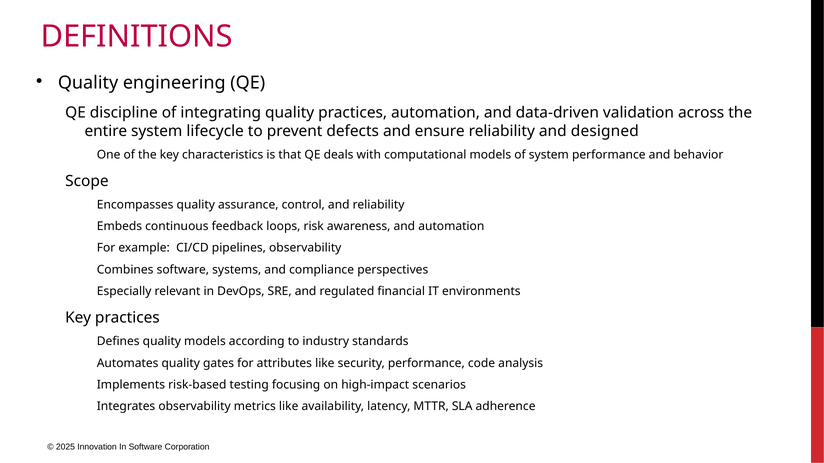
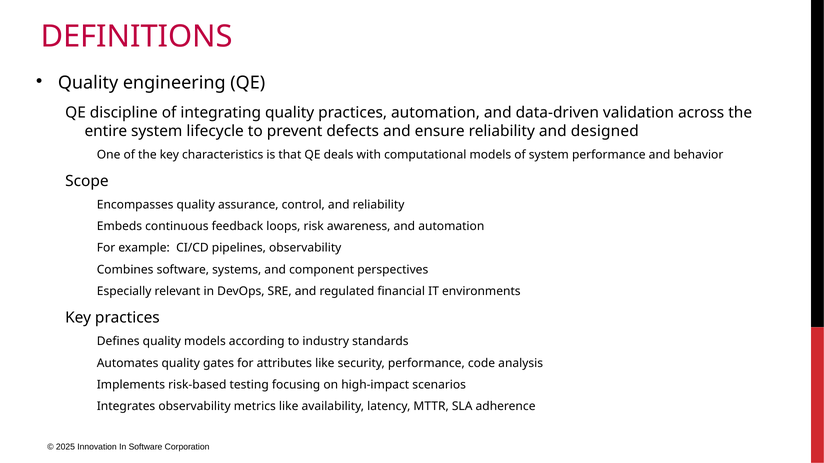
compliance: compliance -> component
